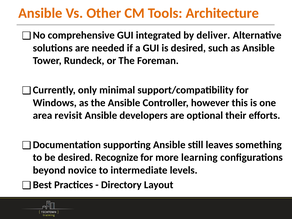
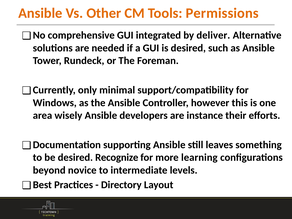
Architecture: Architecture -> Permissions
revisit: revisit -> wisely
optional: optional -> instance
